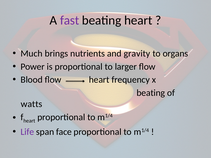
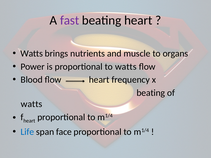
Much at (32, 54): Much -> Watts
gravity: gravity -> muscle
to larger: larger -> watts
Life colour: purple -> blue
